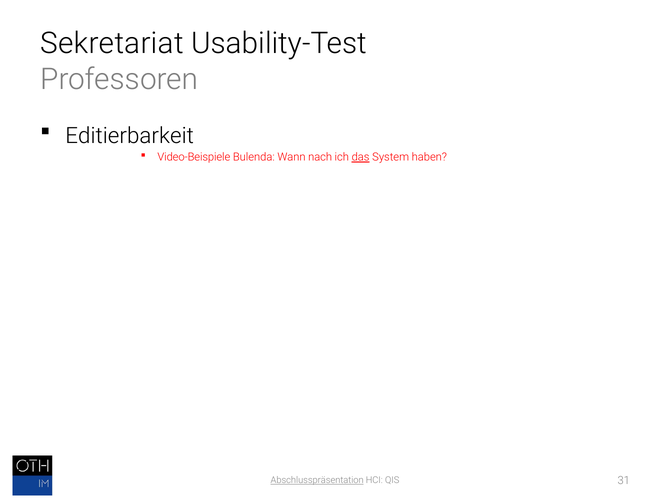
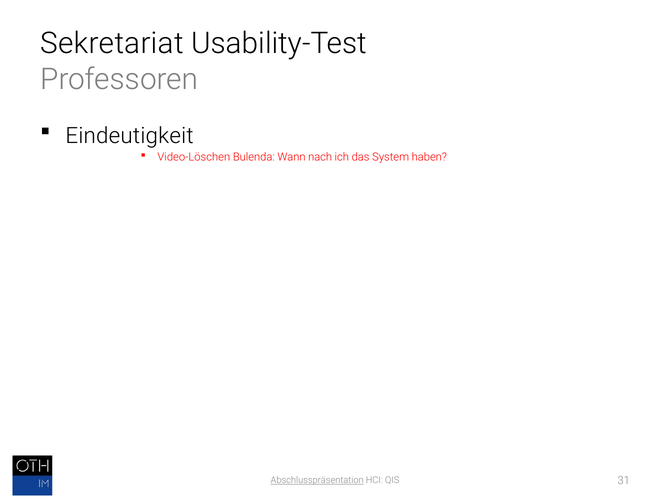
Editierbarkeit: Editierbarkeit -> Eindeutigkeit
Video-Beispiele: Video-Beispiele -> Video-Löschen
das underline: present -> none
